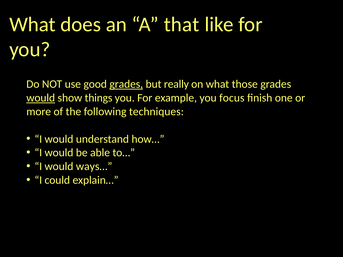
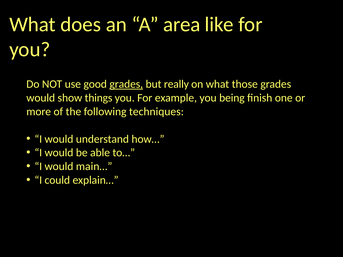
that: that -> area
would at (41, 98) underline: present -> none
focus: focus -> being
ways…: ways… -> main…
